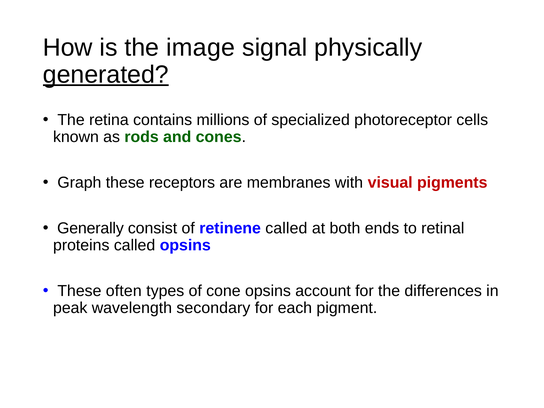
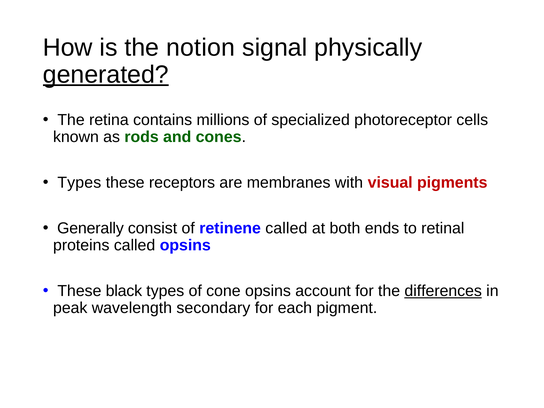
image: image -> notion
Graph at (79, 183): Graph -> Types
often: often -> black
differences underline: none -> present
